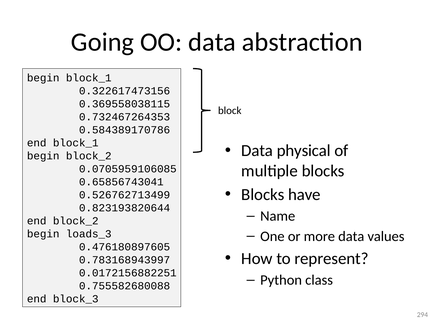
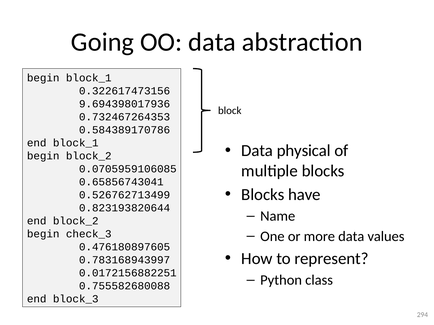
0.369558038115: 0.369558038115 -> 9.694398017936
loads_3: loads_3 -> check_3
